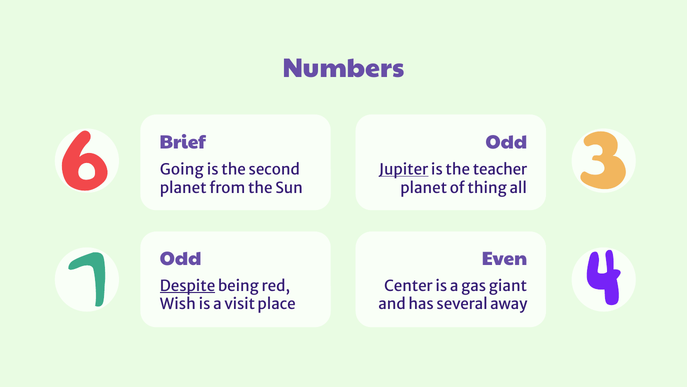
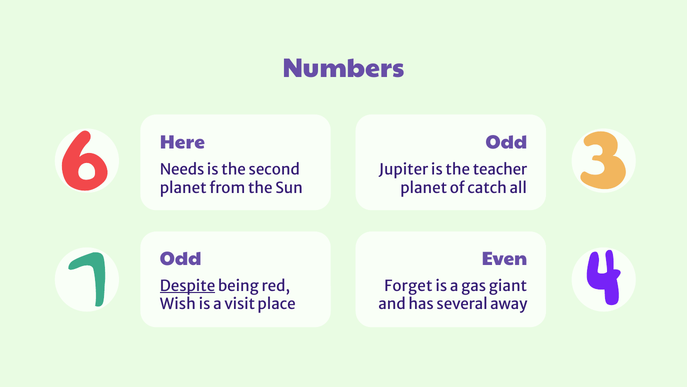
Brief: Brief -> Here
Going: Going -> Needs
Jupiter underline: present -> none
thing: thing -> catch
Center: Center -> Forget
